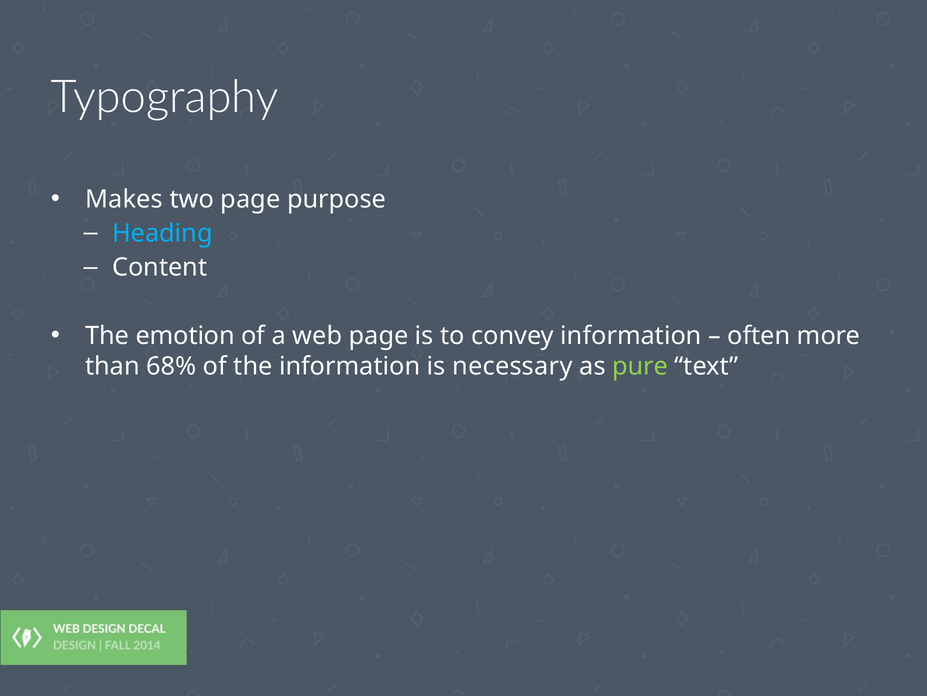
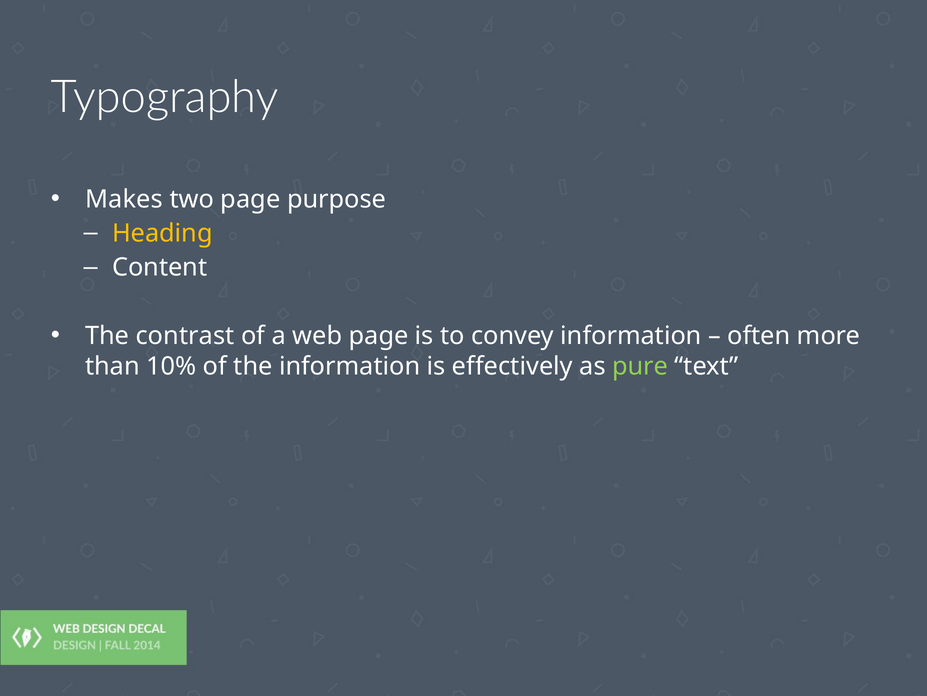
Heading colour: light blue -> yellow
emotion: emotion -> contrast
68%: 68% -> 10%
necessary: necessary -> effectively
